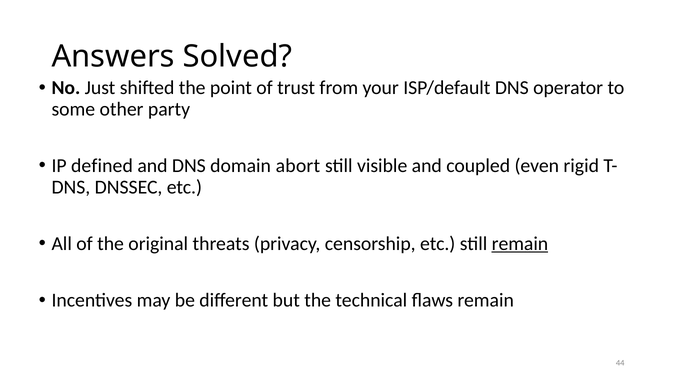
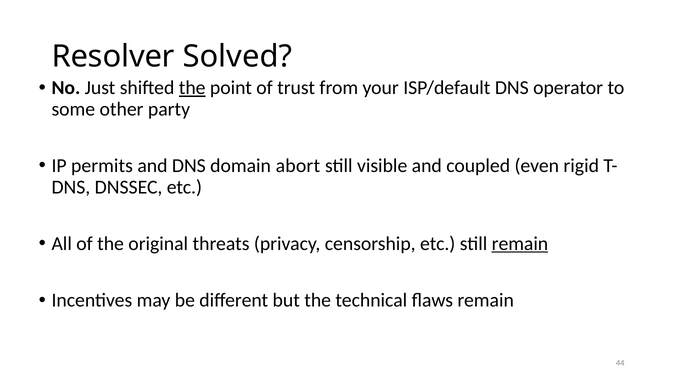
Answers: Answers -> Resolver
the at (192, 88) underline: none -> present
defined: defined -> permits
